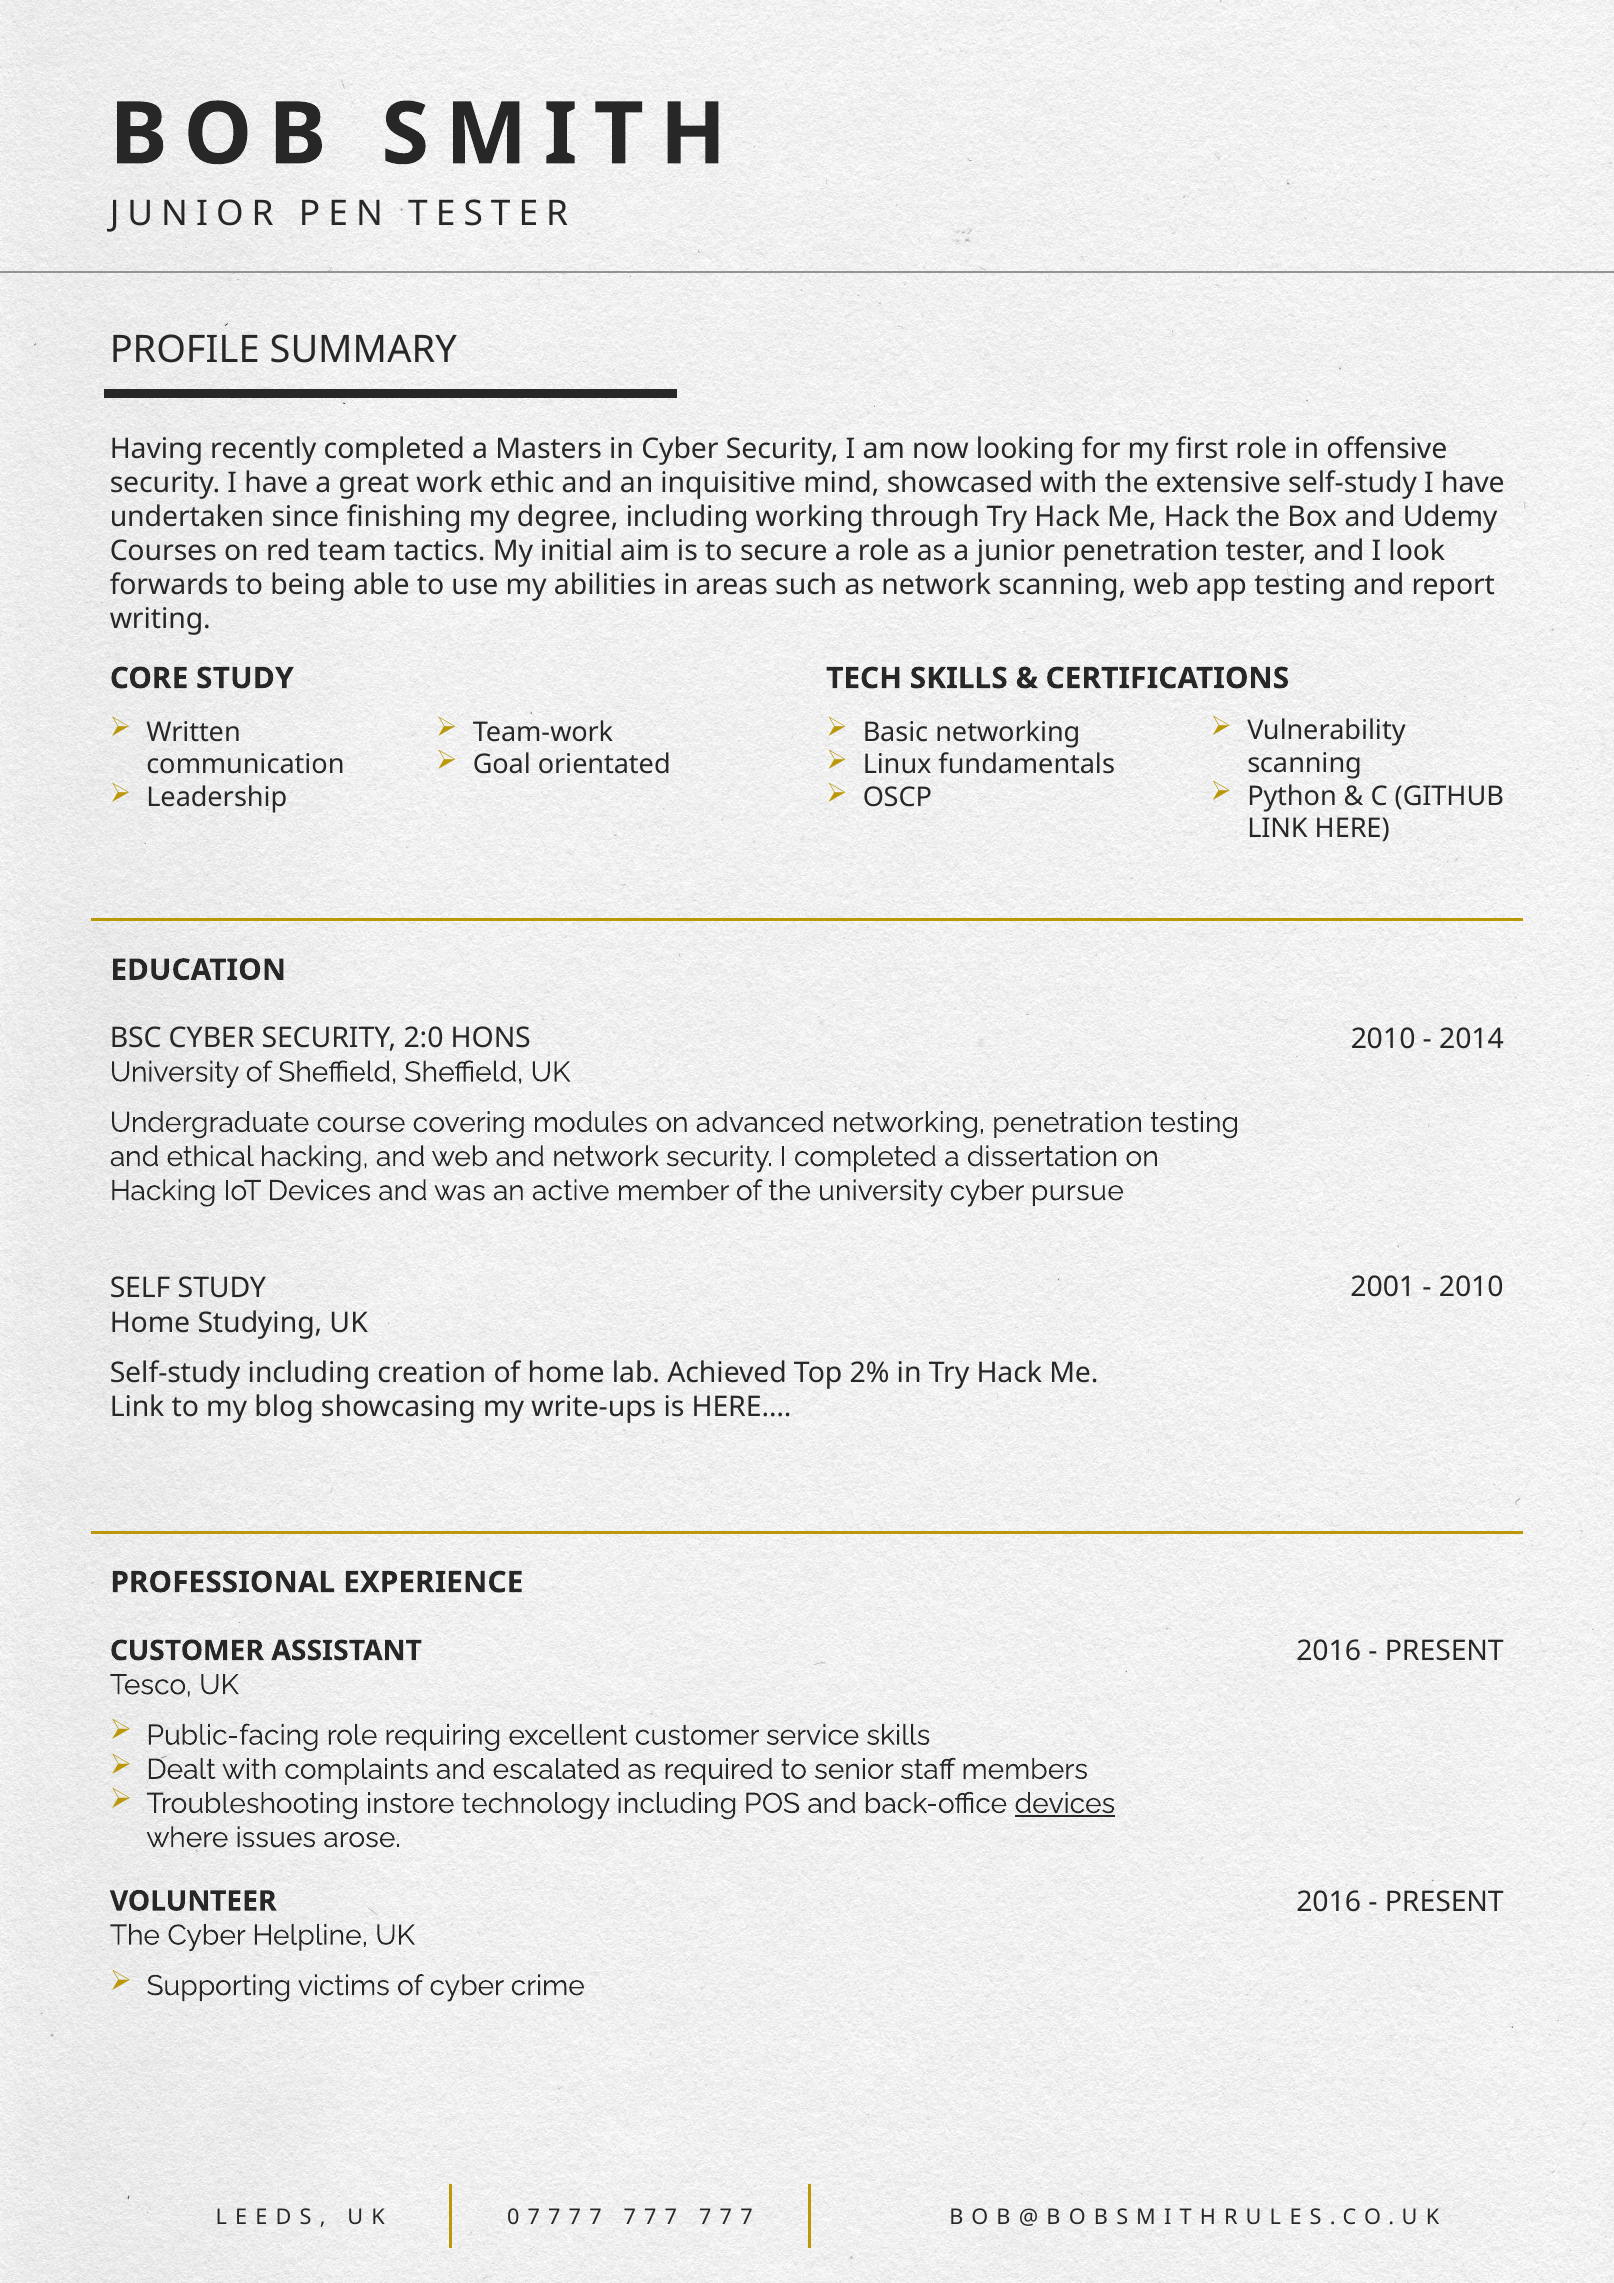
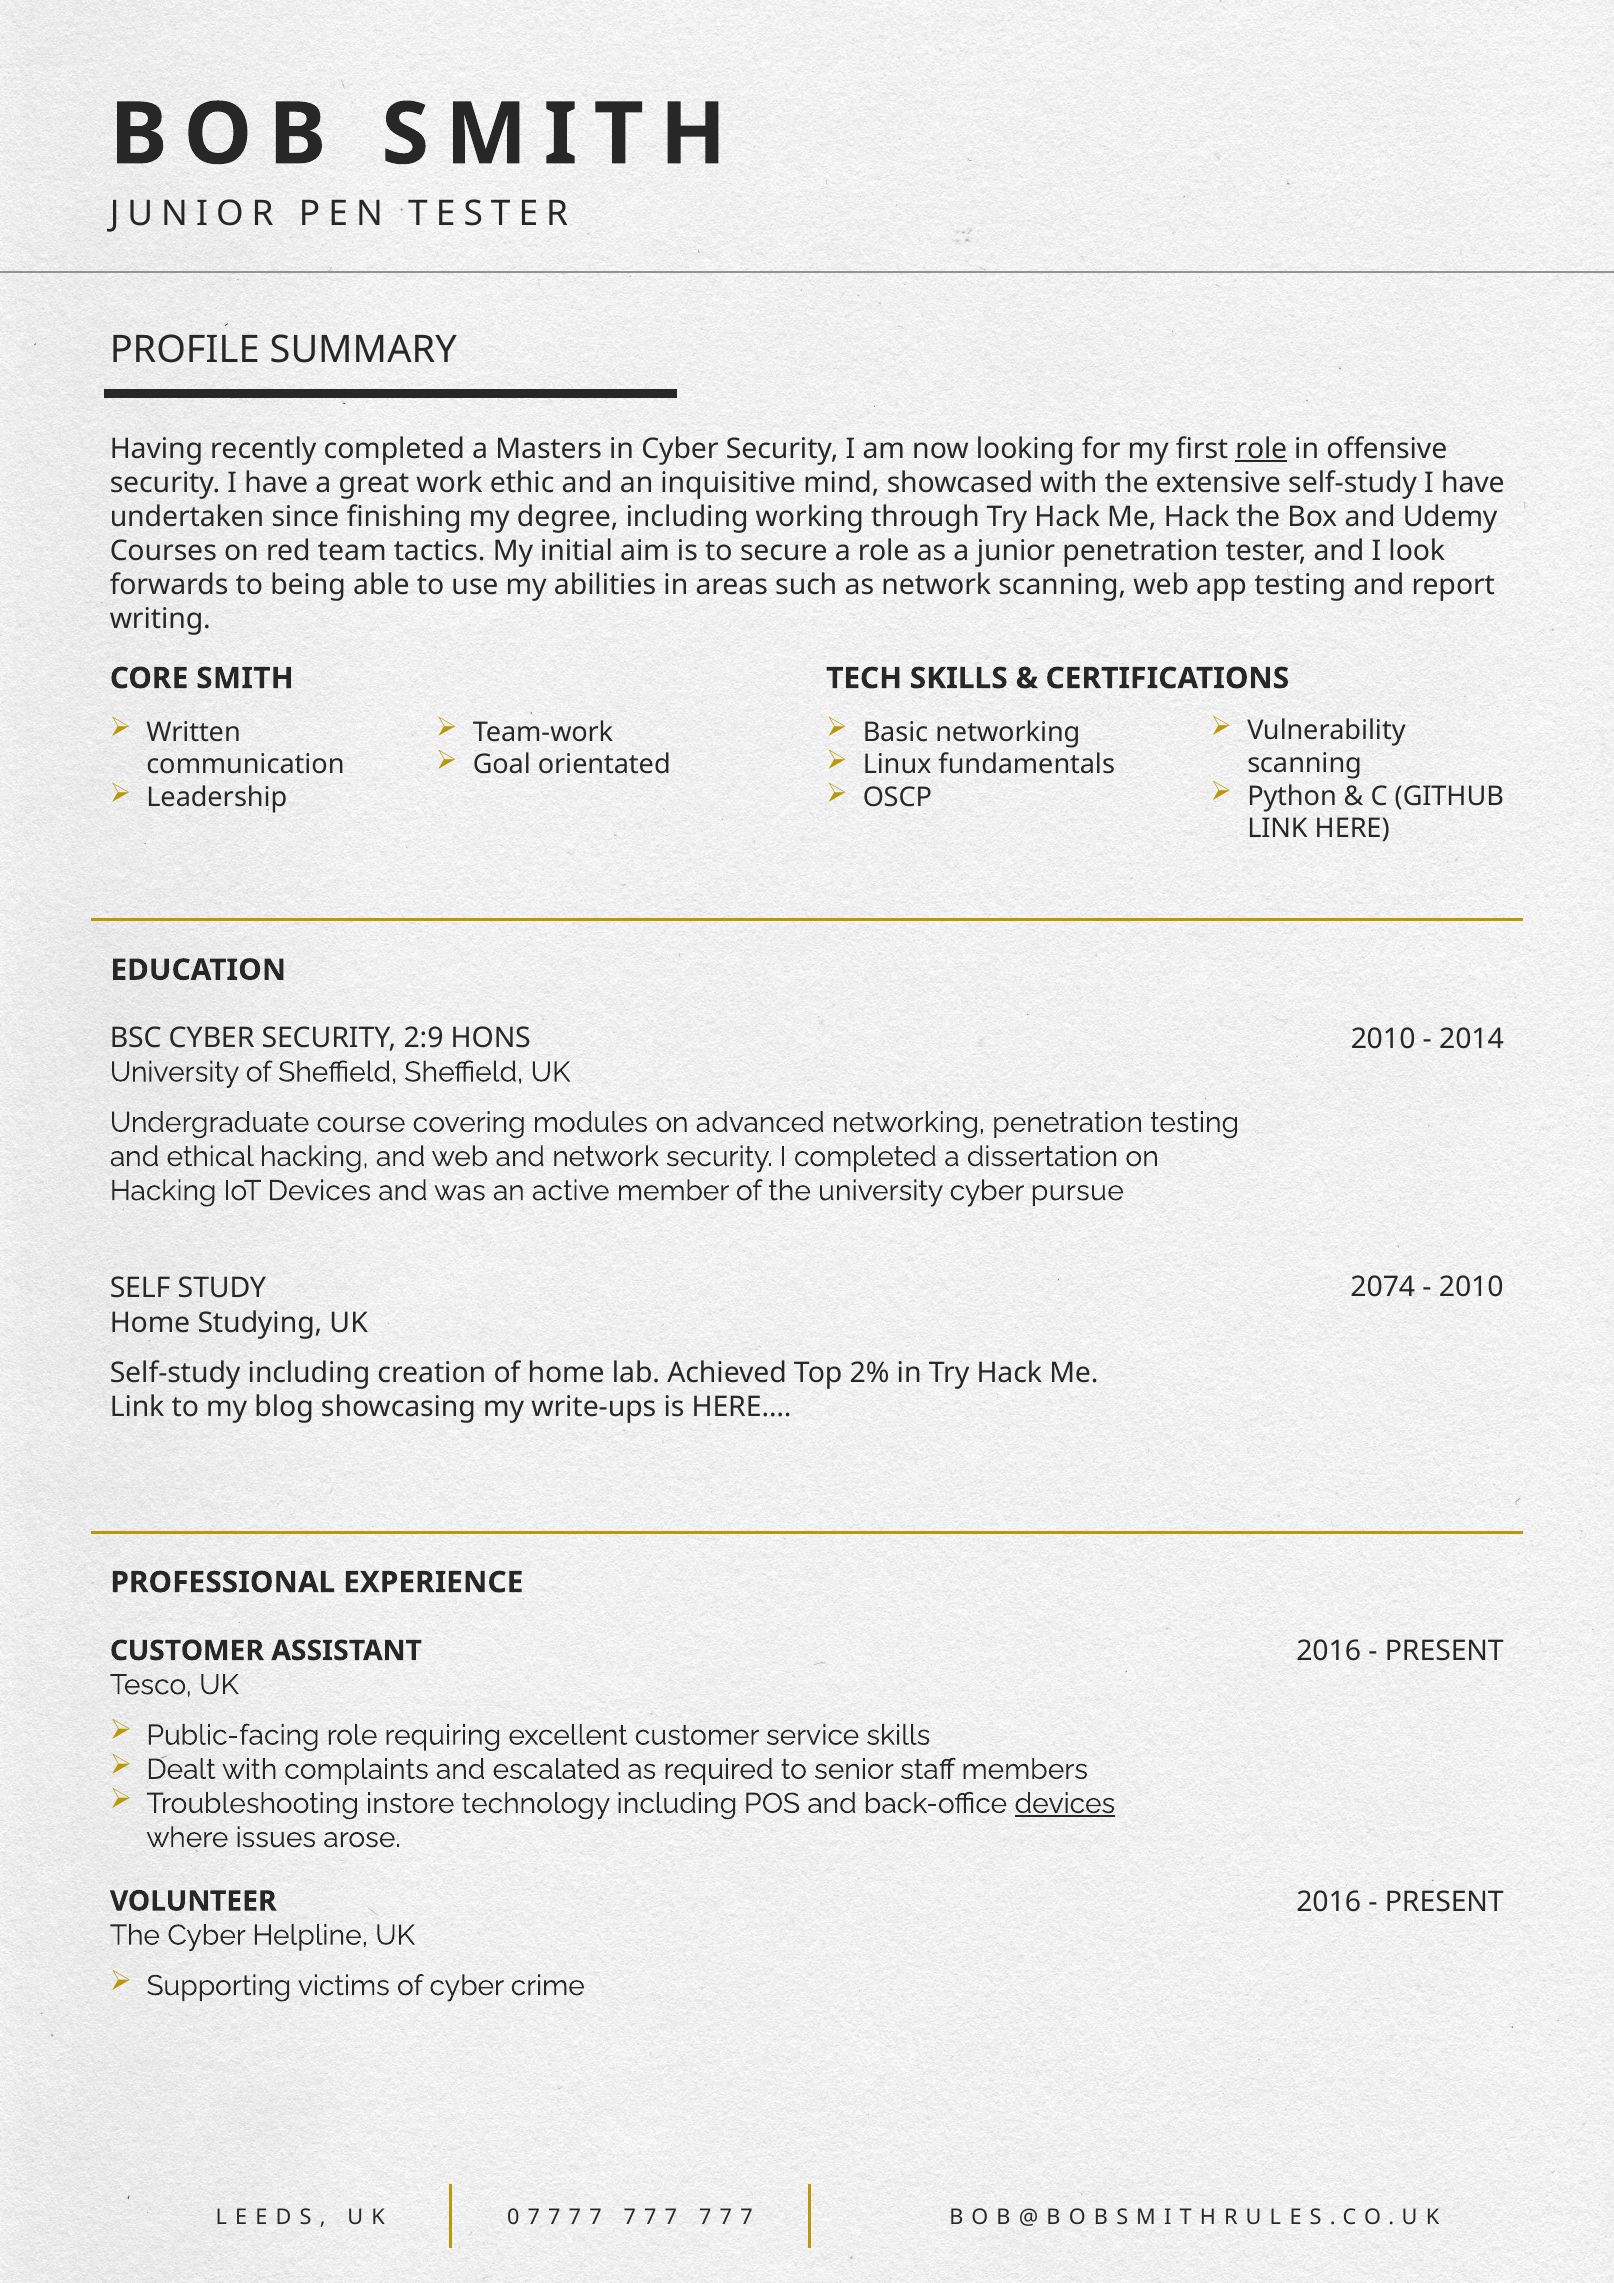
role at (1261, 449) underline: none -> present
CORE STUDY: STUDY -> SMITH
2:0: 2:0 -> 2:9
2001: 2001 -> 2074
